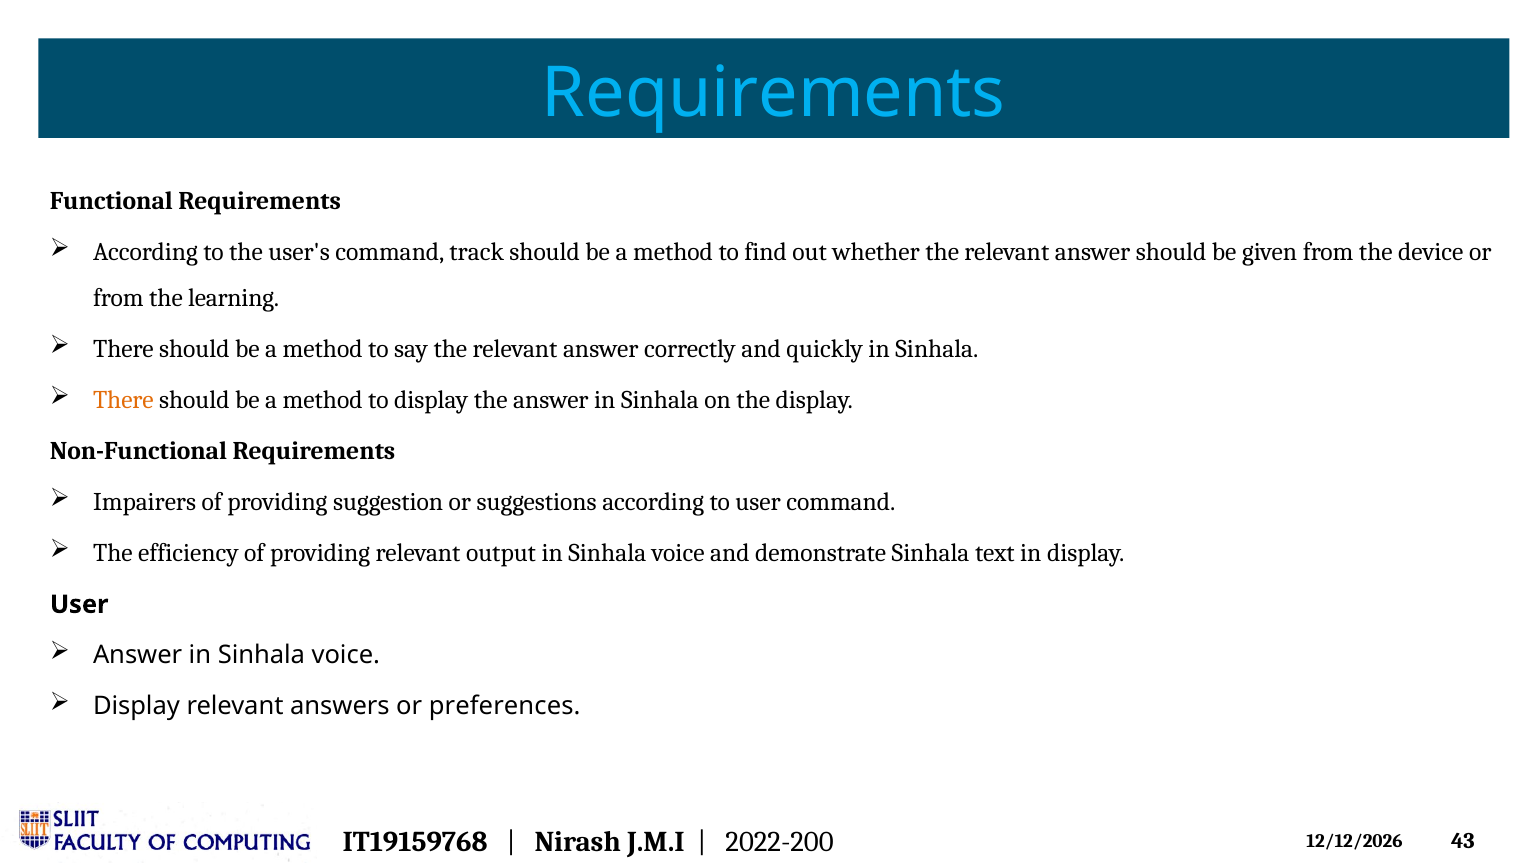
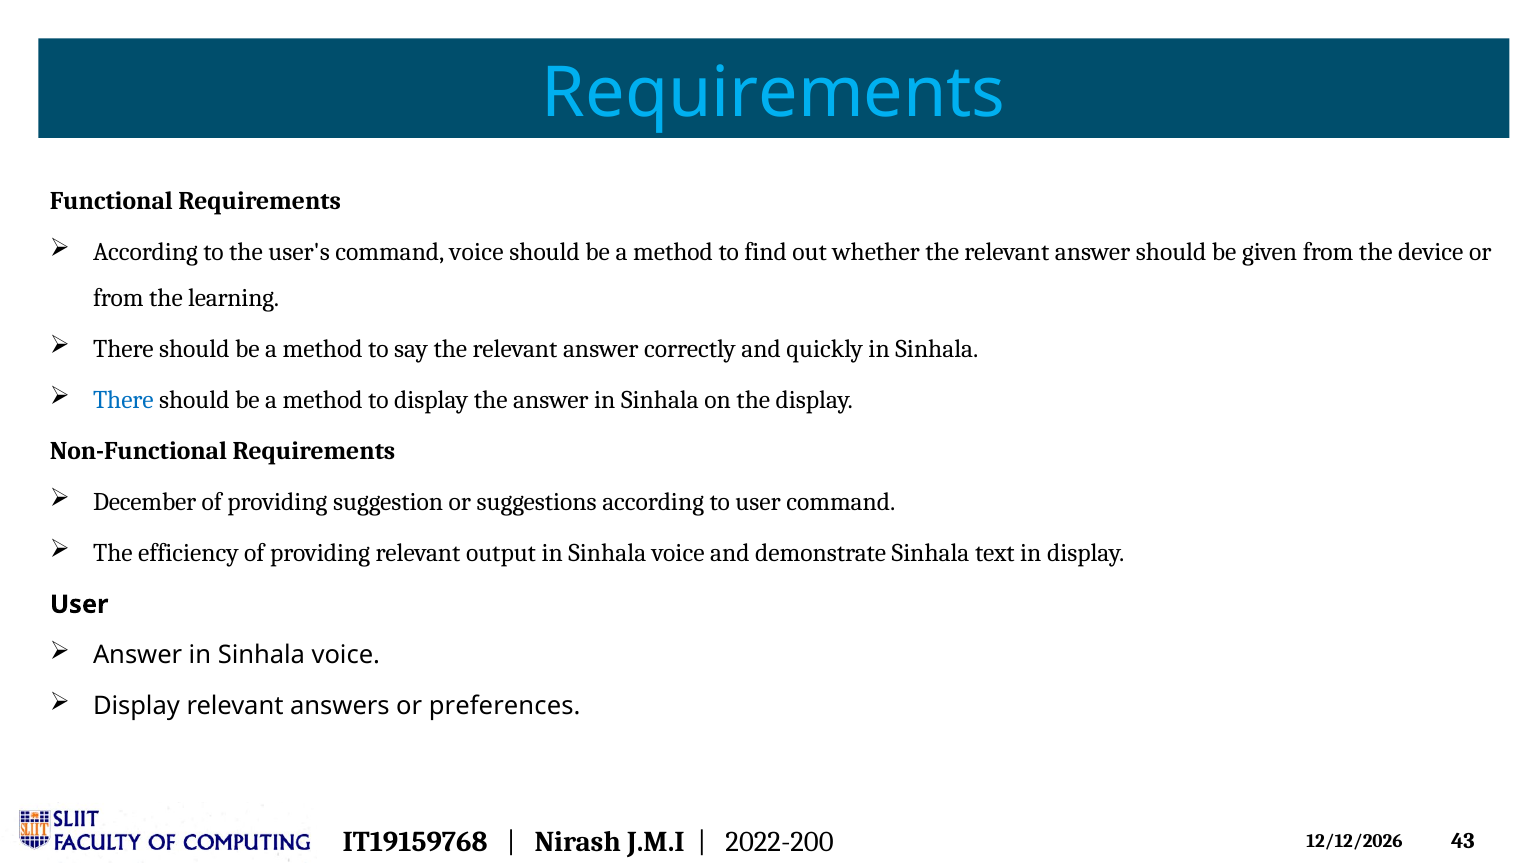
command track: track -> voice
There at (123, 400) colour: orange -> blue
Impairers: Impairers -> December
